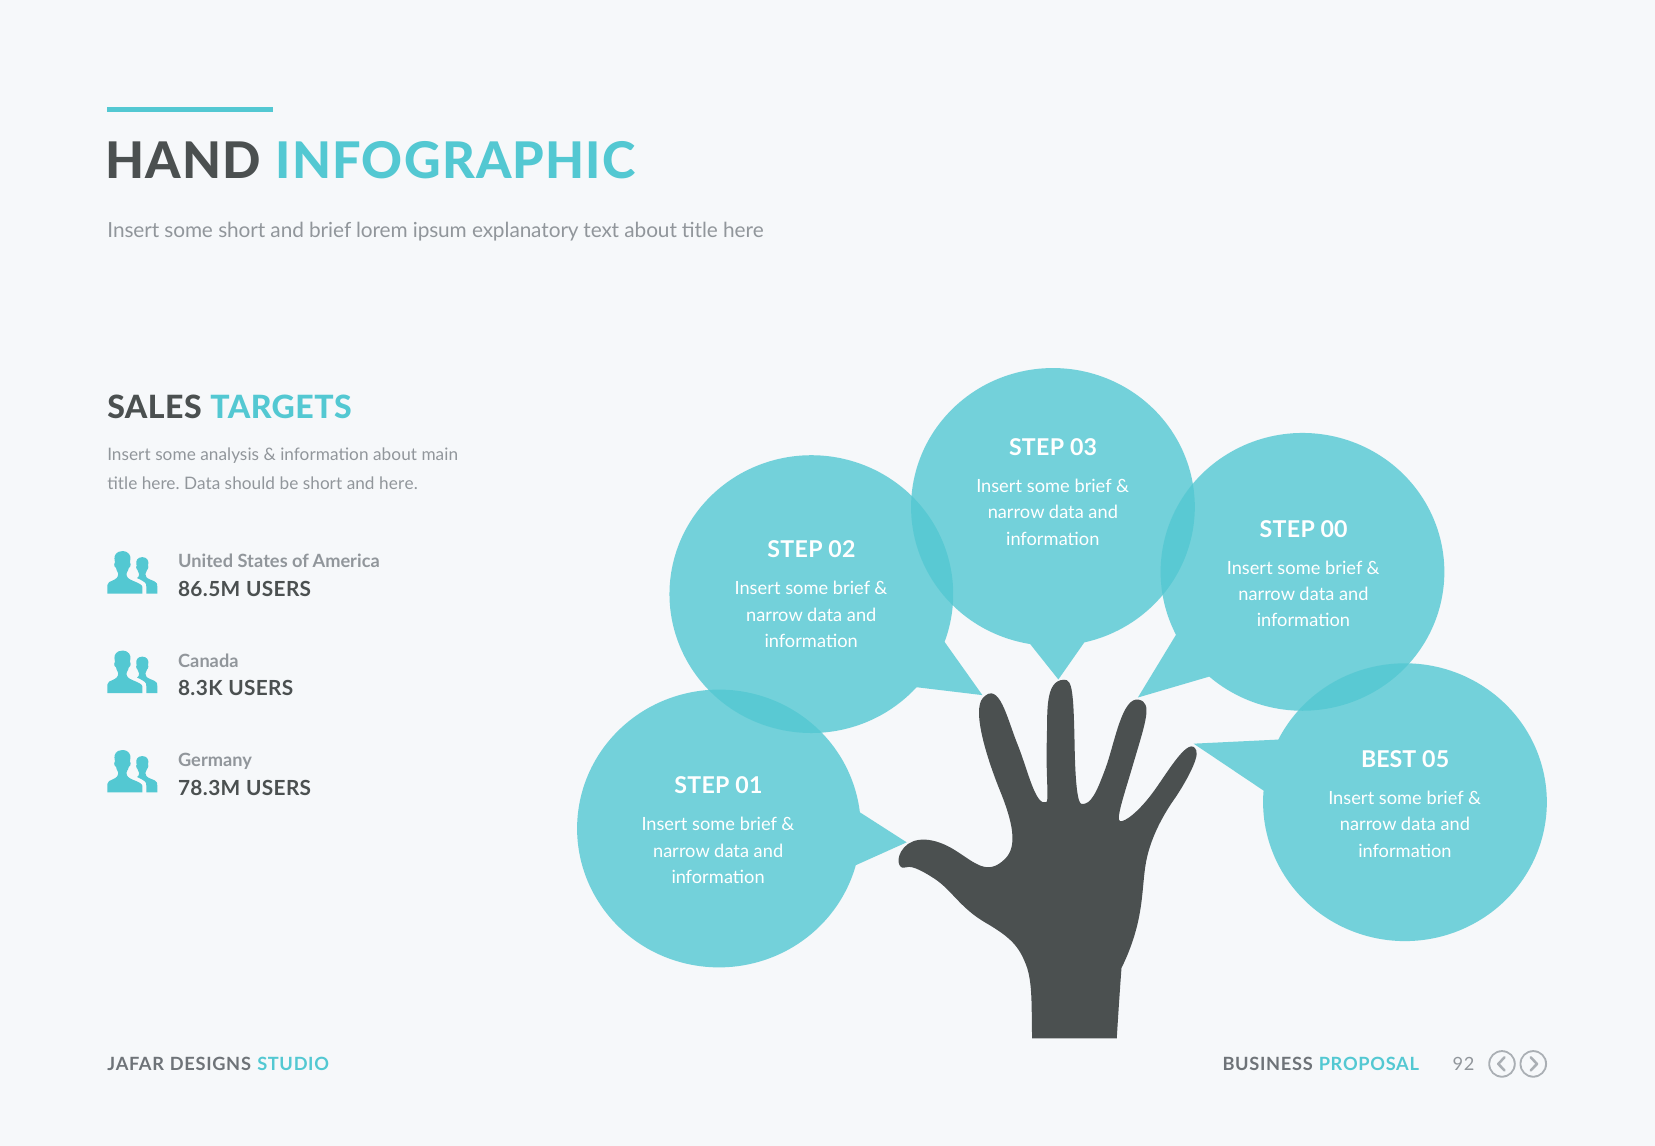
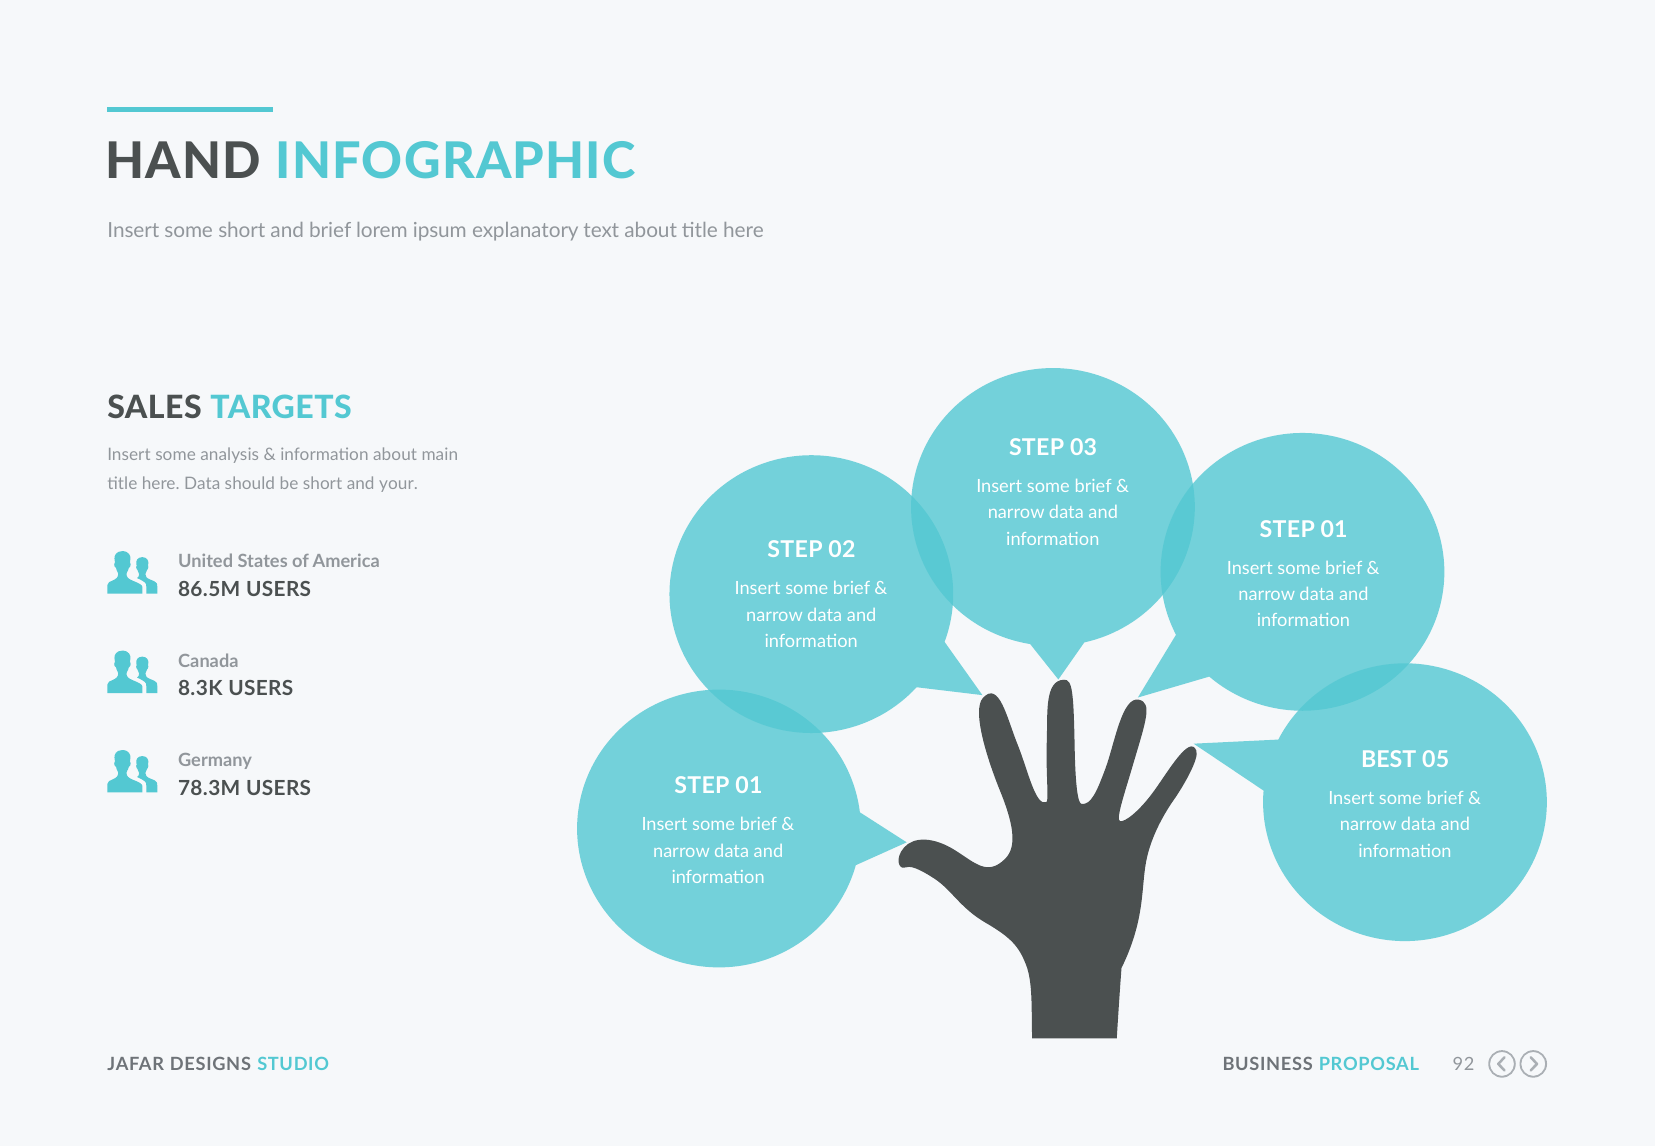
and here: here -> your
00 at (1334, 529): 00 -> 01
